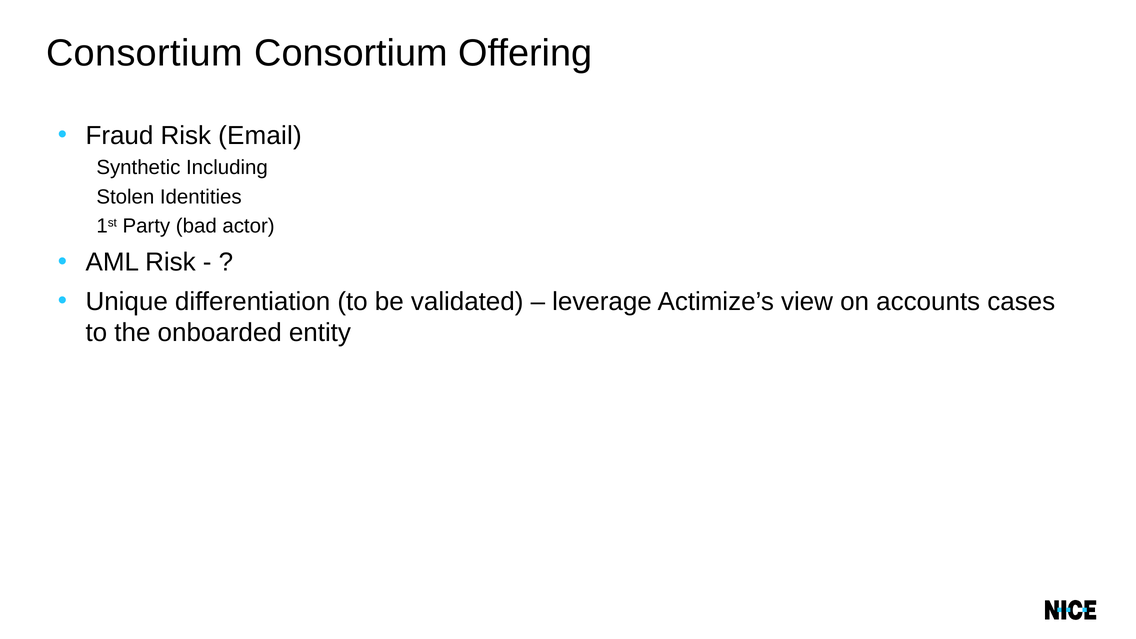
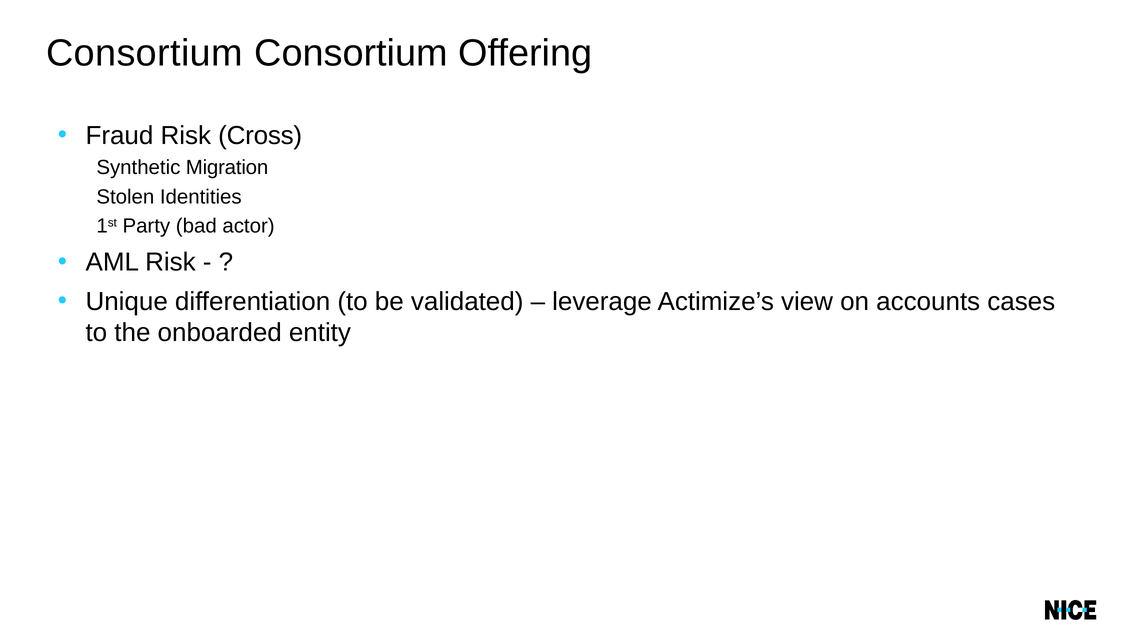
Email: Email -> Cross
Including: Including -> Migration
